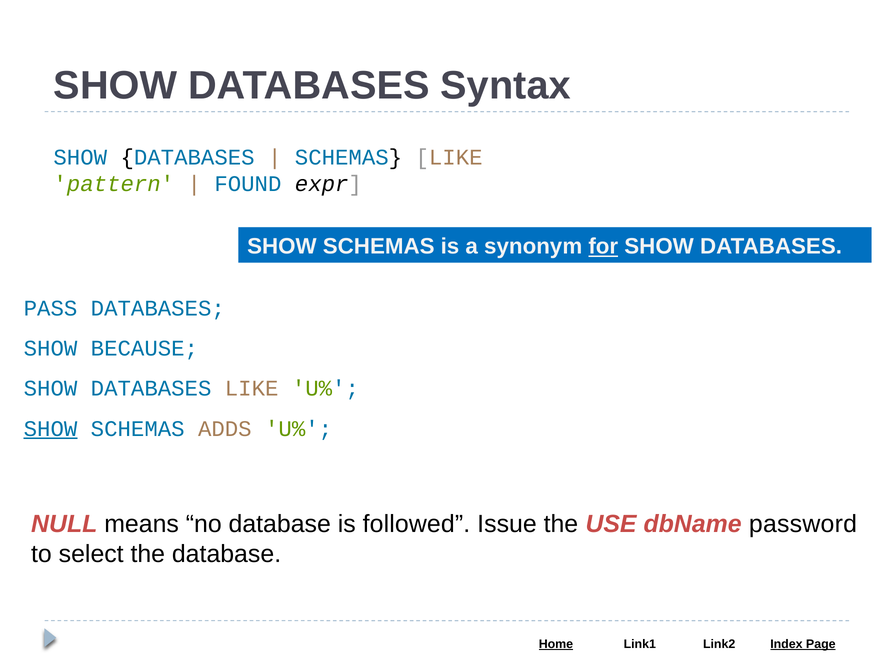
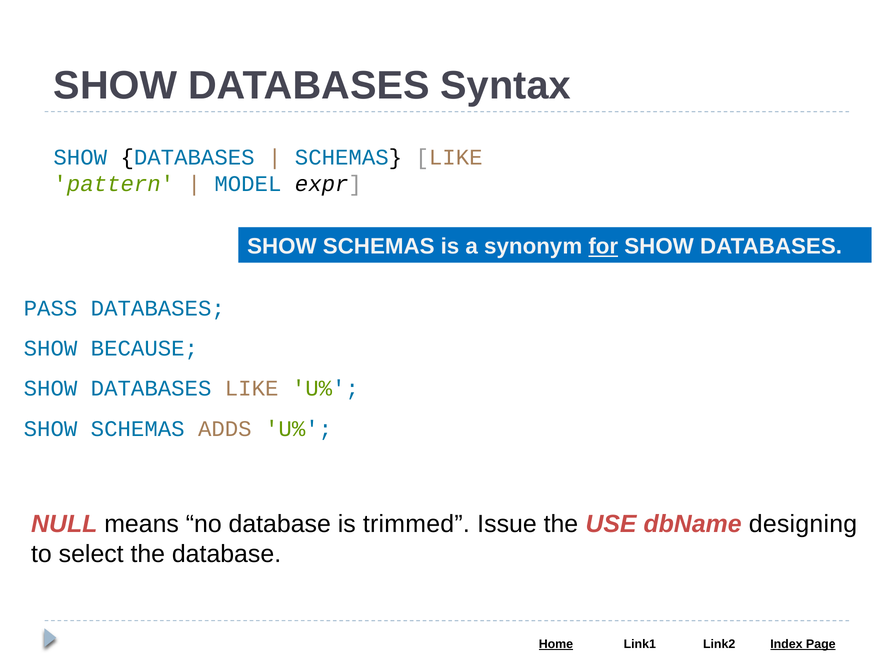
FOUND: FOUND -> MODEL
SHOW at (51, 429) underline: present -> none
followed: followed -> trimmed
password: password -> designing
